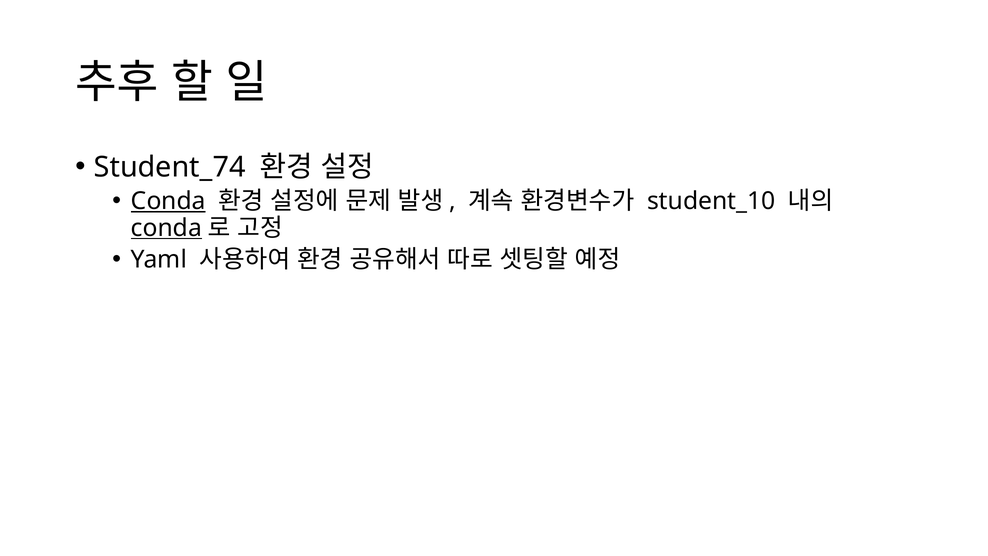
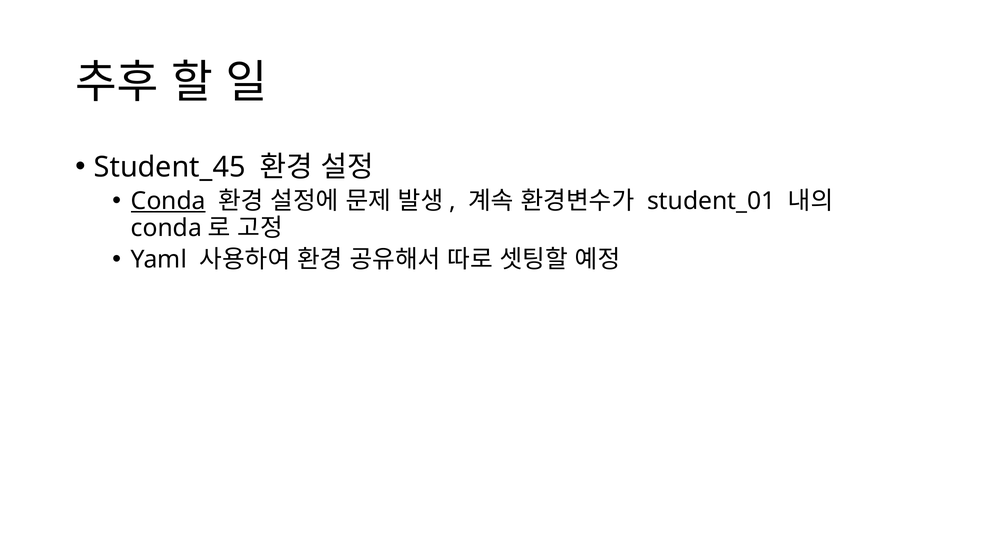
Student_74: Student_74 -> Student_45
student_10: student_10 -> student_01
conda at (166, 228) underline: present -> none
